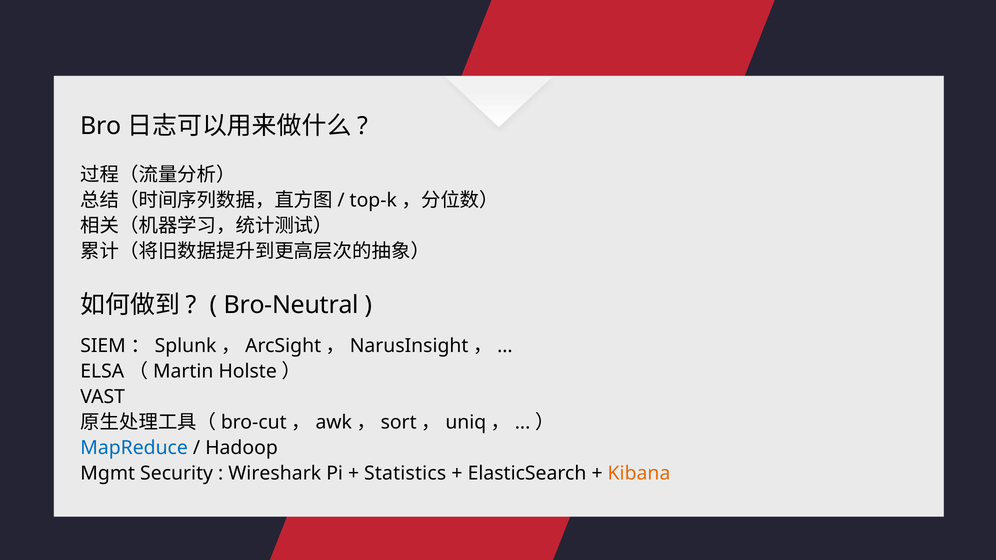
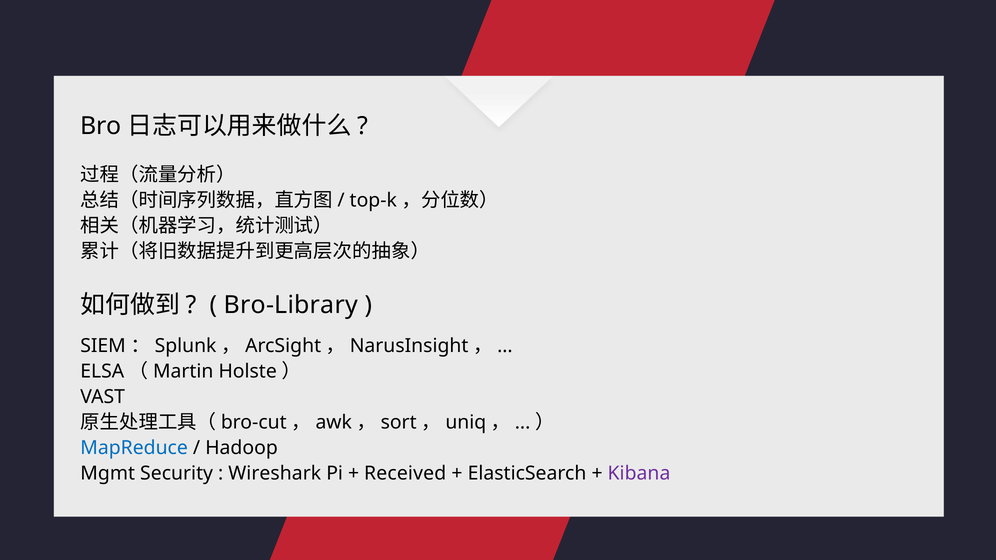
Bro-Neutral: Bro-Neutral -> Bro-Library
Statistics: Statistics -> Received
Kibana colour: orange -> purple
